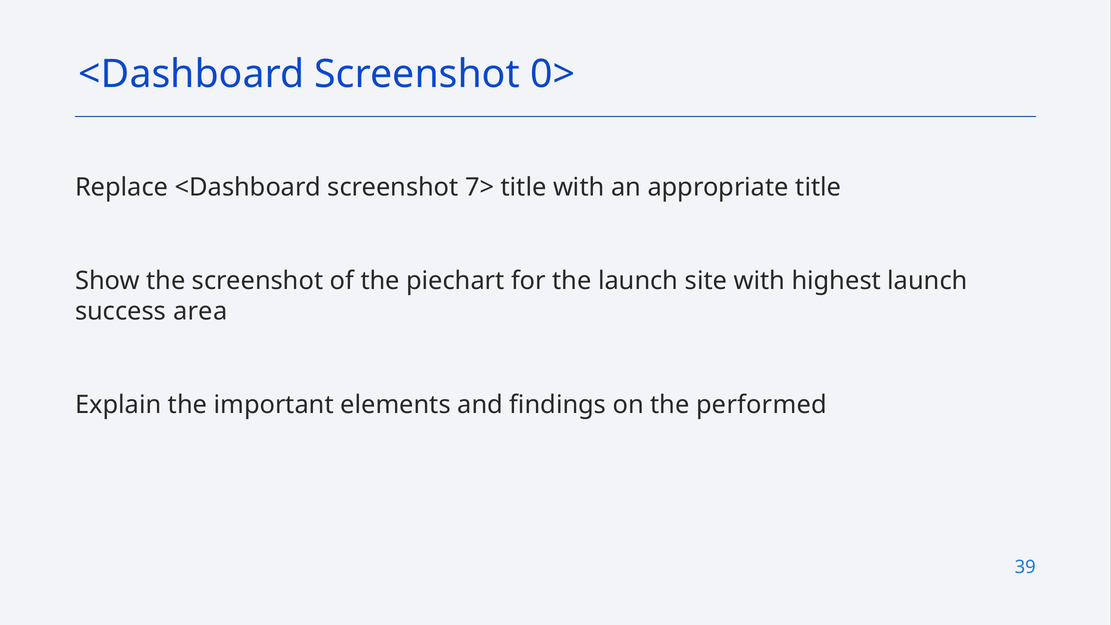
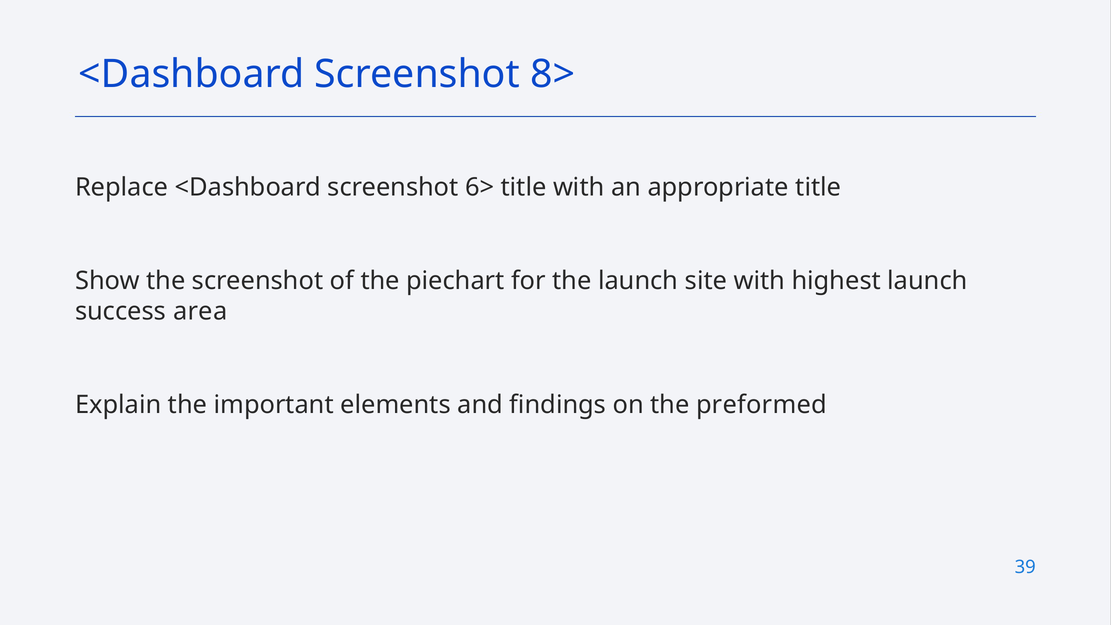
0>: 0> -> 8>
7>: 7> -> 6>
performed: performed -> preformed
